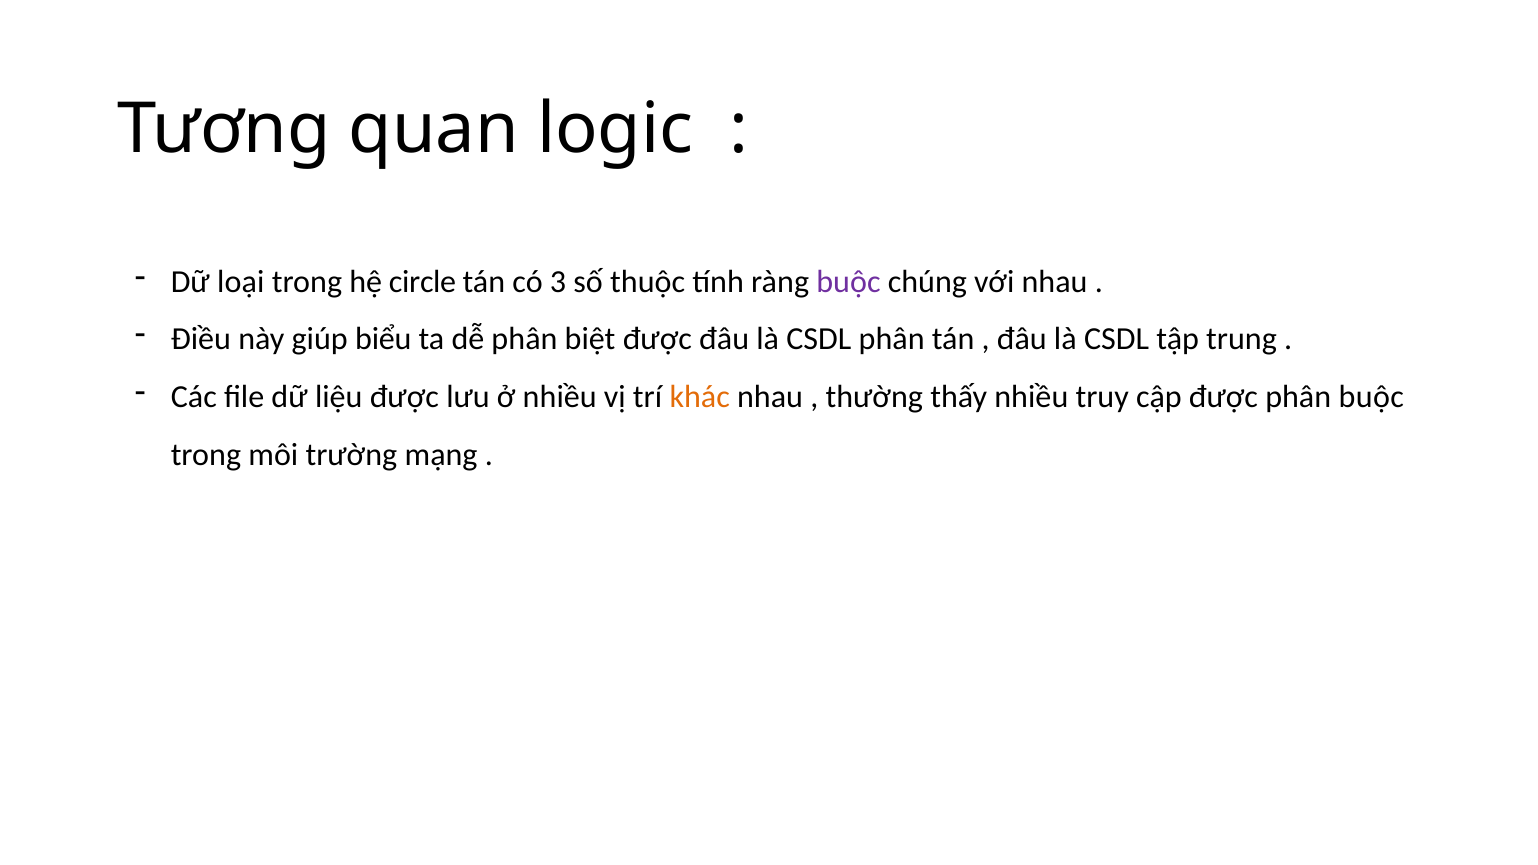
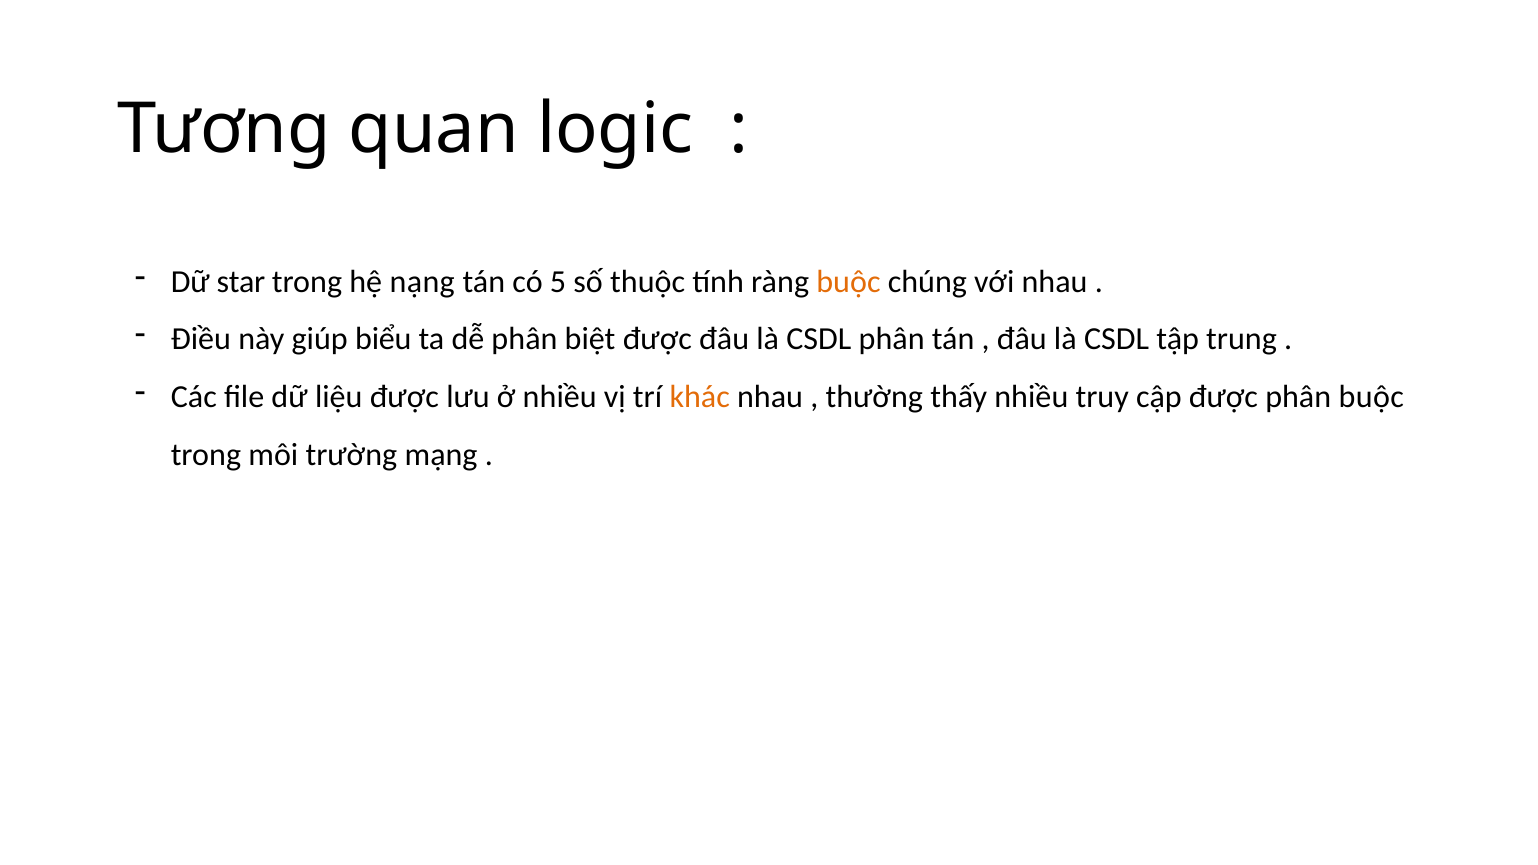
loại: loại -> star
circle: circle -> nạng
3: 3 -> 5
buộc at (848, 282) colour: purple -> orange
